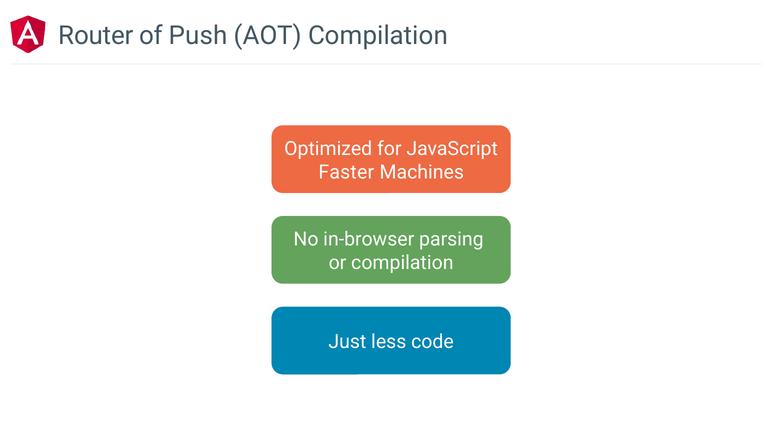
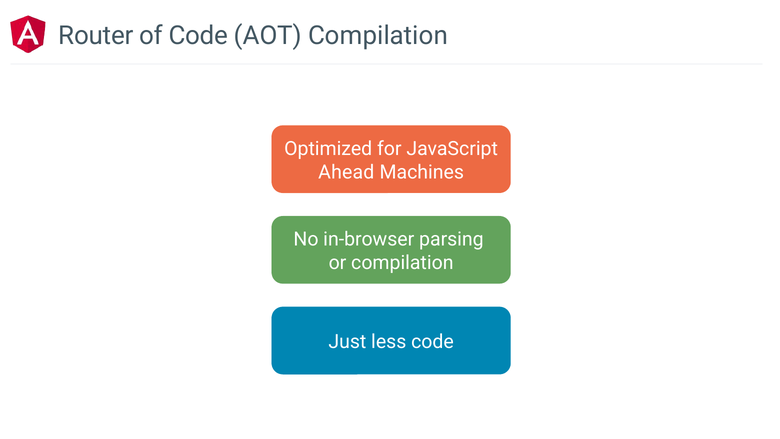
of Push: Push -> Code
Faster: Faster -> Ahead
